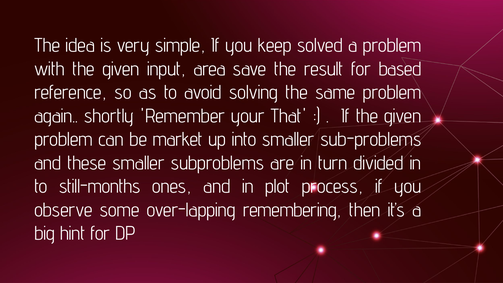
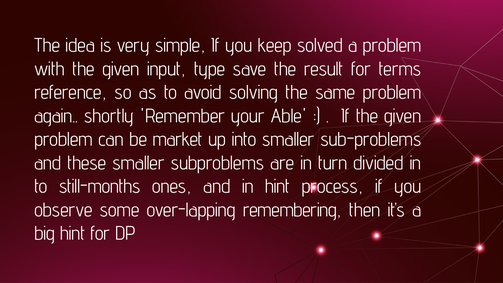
area: area -> type
based: based -> terms
That: That -> Able
in plot: plot -> hint
